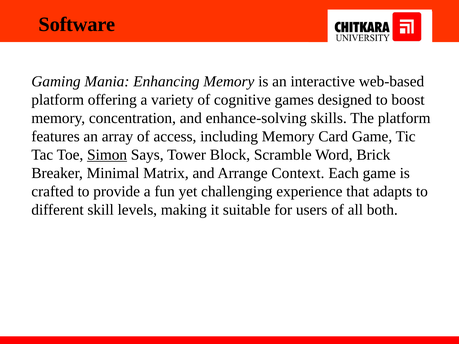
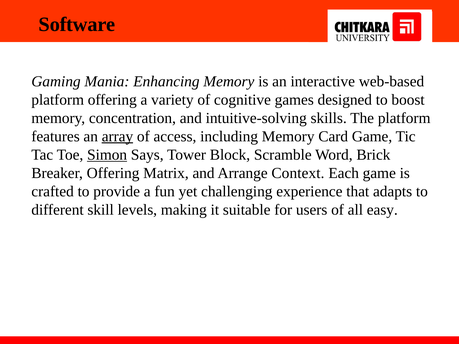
enhance-solving: enhance-solving -> intuitive-solving
array underline: none -> present
Breaker Minimal: Minimal -> Offering
both: both -> easy
